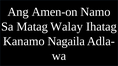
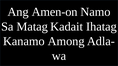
Walay: Walay -> Kadait
Nagaila: Nagaila -> Among
